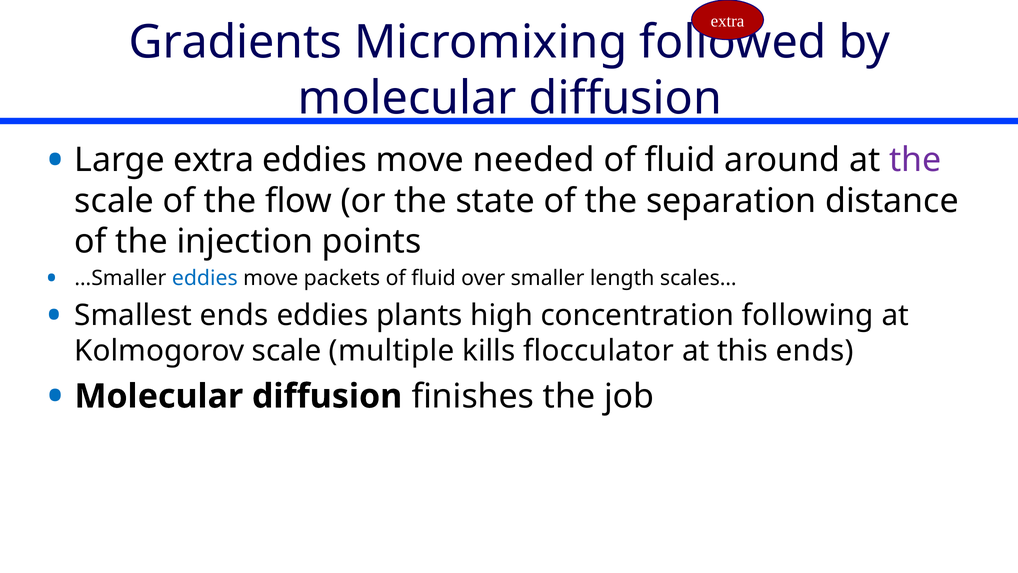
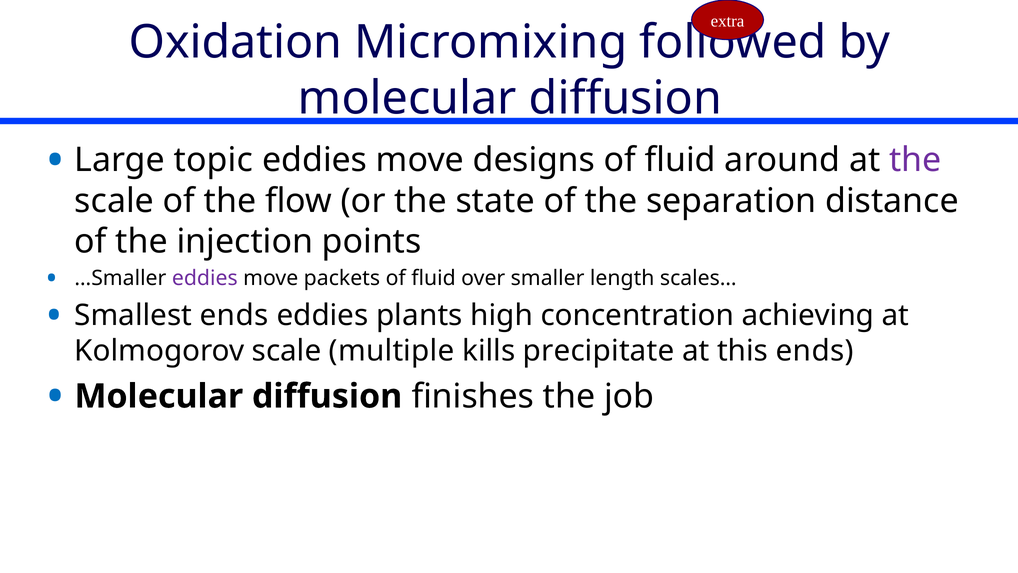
Gradients: Gradients -> Oxidation
Large extra: extra -> topic
needed: needed -> designs
eddies at (205, 278) colour: blue -> purple
following: following -> achieving
flocculator: flocculator -> precipitate
